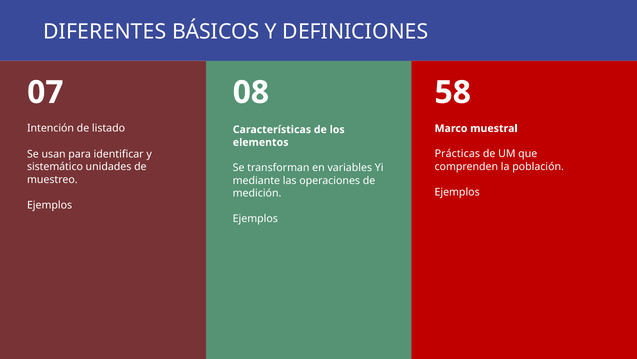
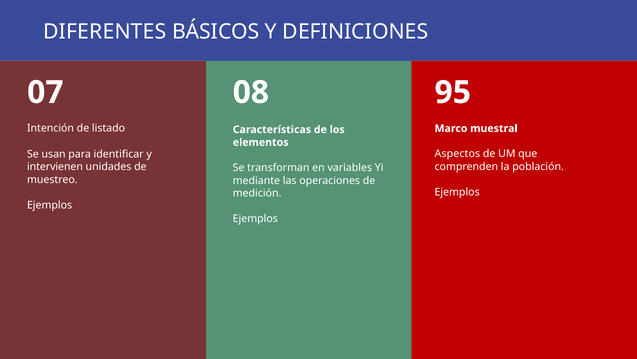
58: 58 -> 95
Prácticas: Prácticas -> Aspectos
sistemático: sistemático -> intervienen
